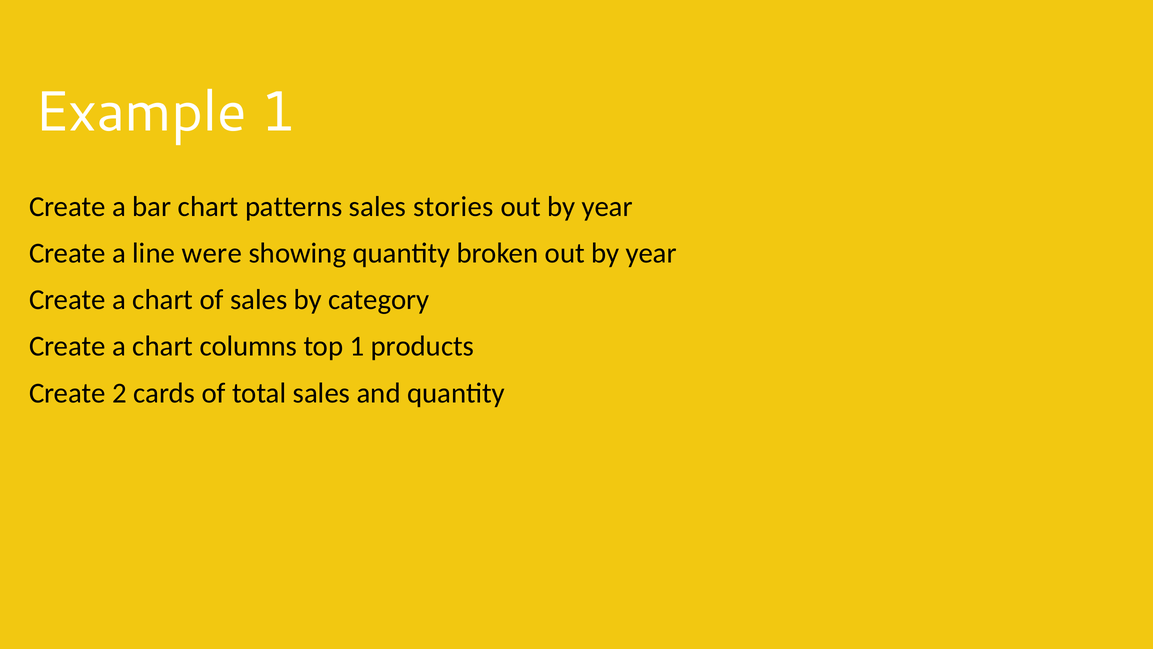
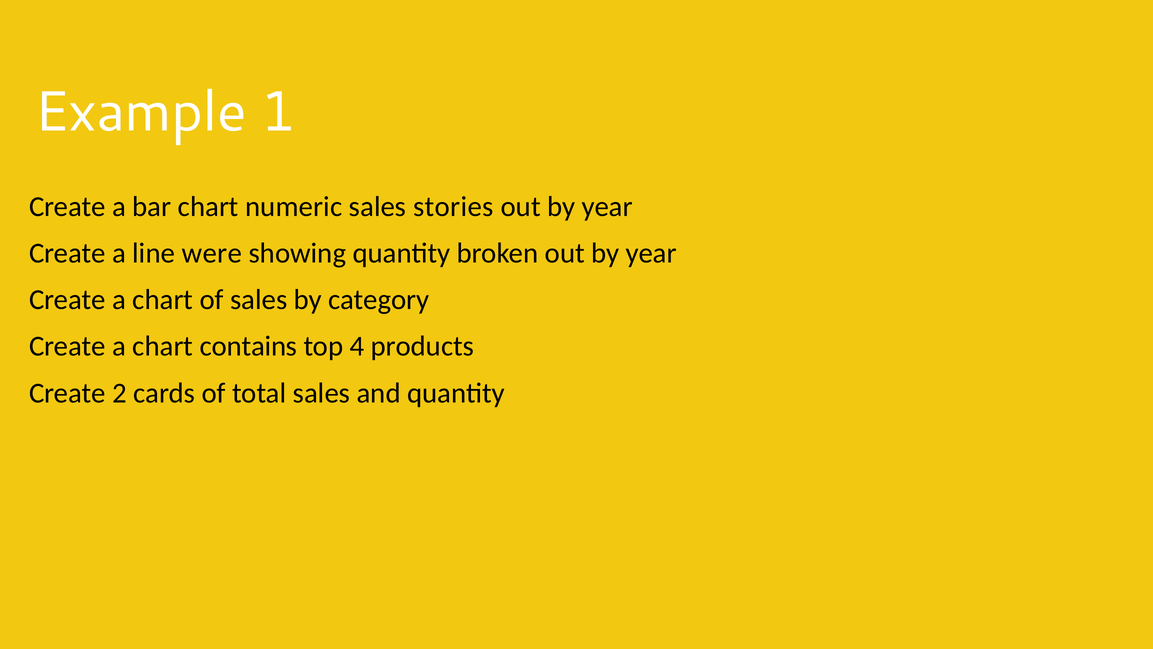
patterns: patterns -> numeric
columns: columns -> contains
top 1: 1 -> 4
